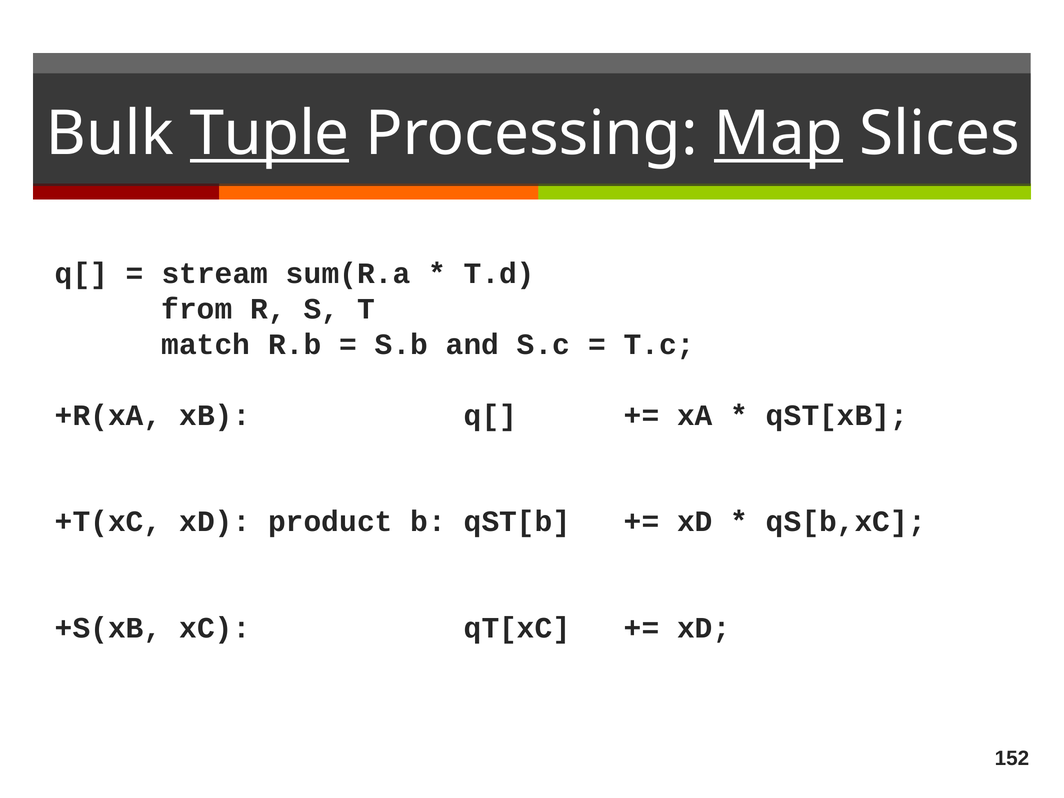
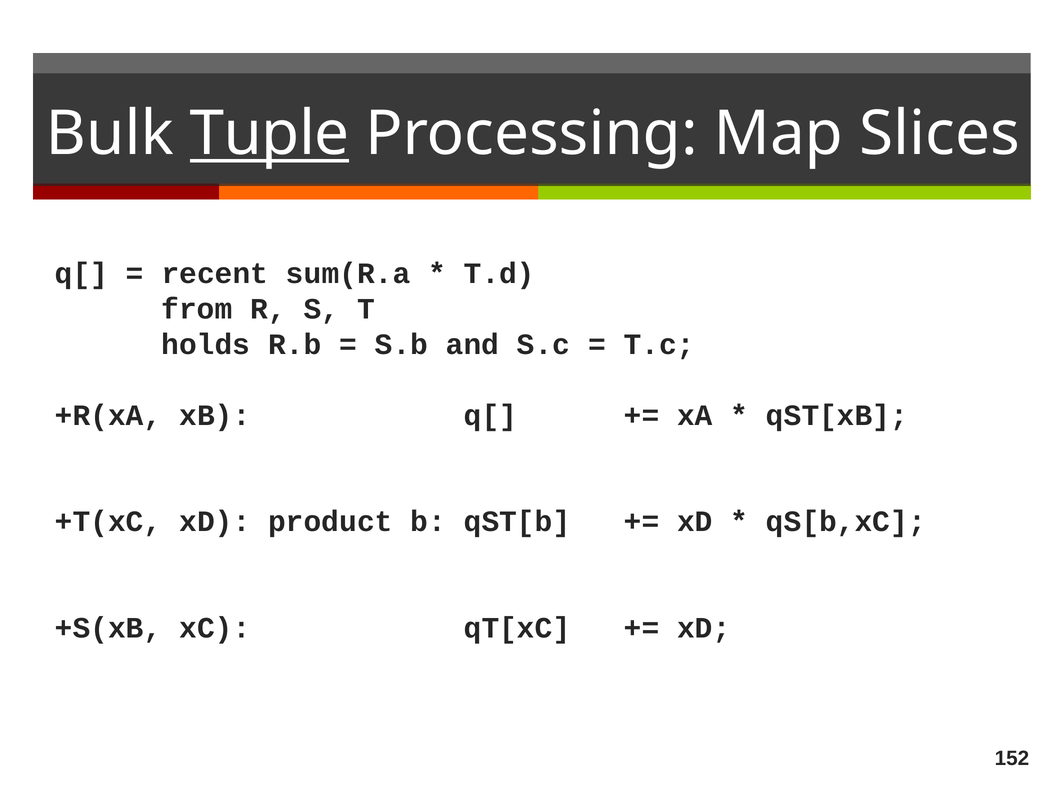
Map underline: present -> none
stream: stream -> recent
match: match -> holds
